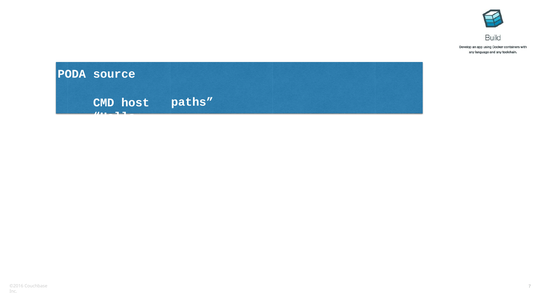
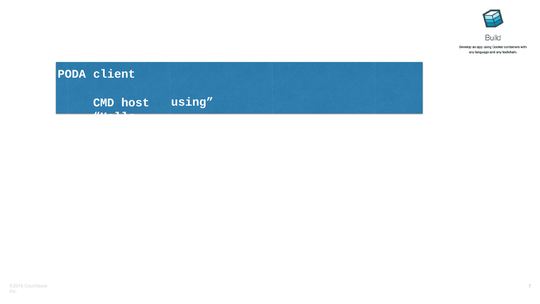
source: source -> client
paths: paths -> using
